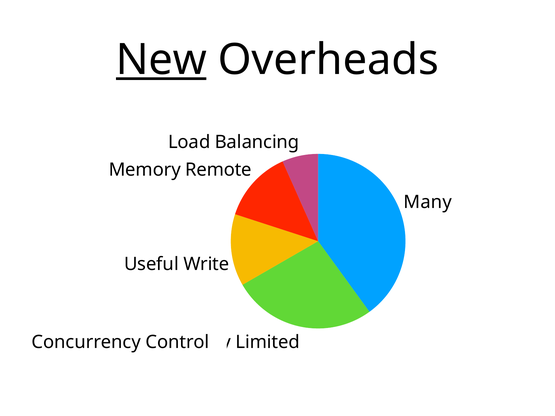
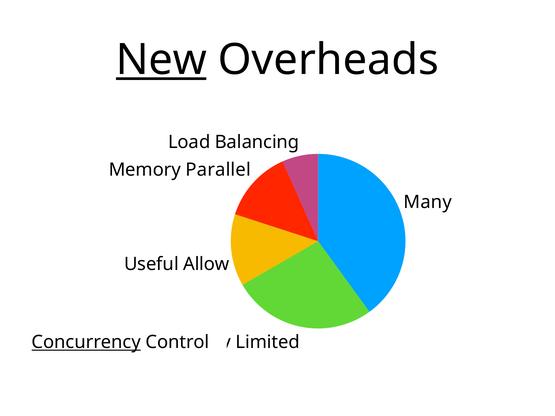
Remote: Remote -> Parallel
Write: Write -> Allow
Concurrency at (86, 342) underline: none -> present
